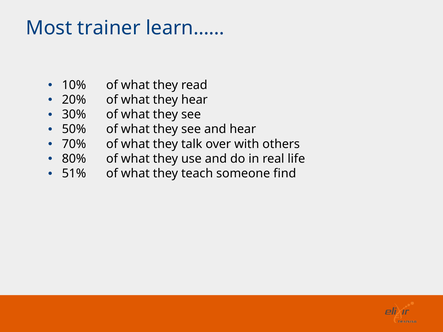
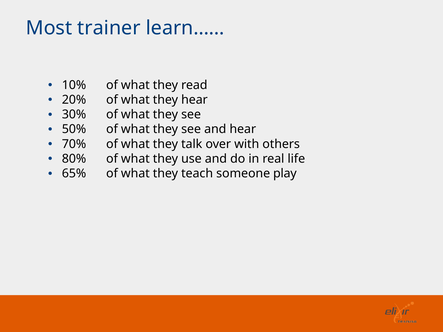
51%: 51% -> 65%
find: find -> play
